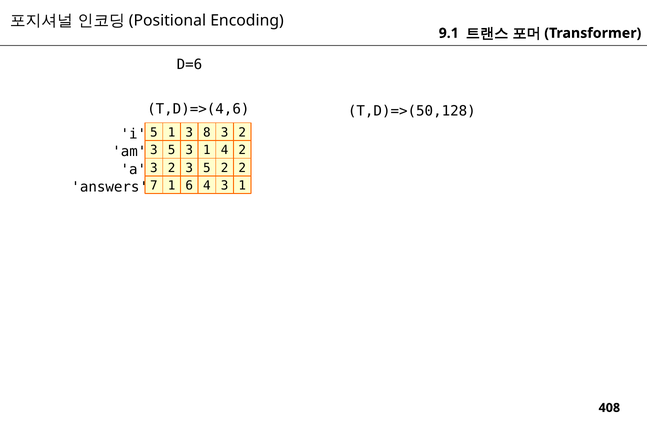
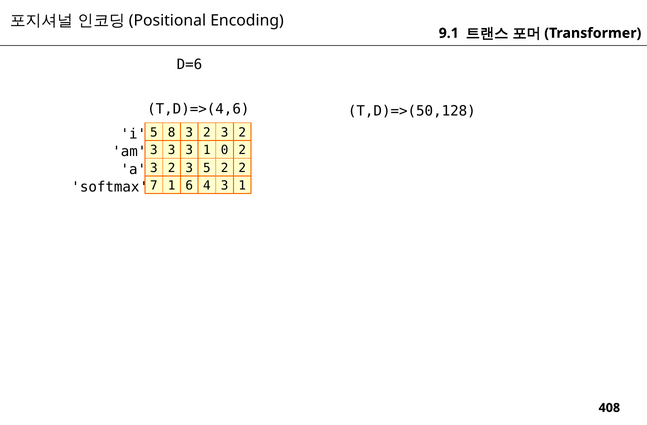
5 1: 1 -> 8
8 at (207, 133): 8 -> 2
5 at (172, 150): 5 -> 3
1 4: 4 -> 0
answers: answers -> softmax
